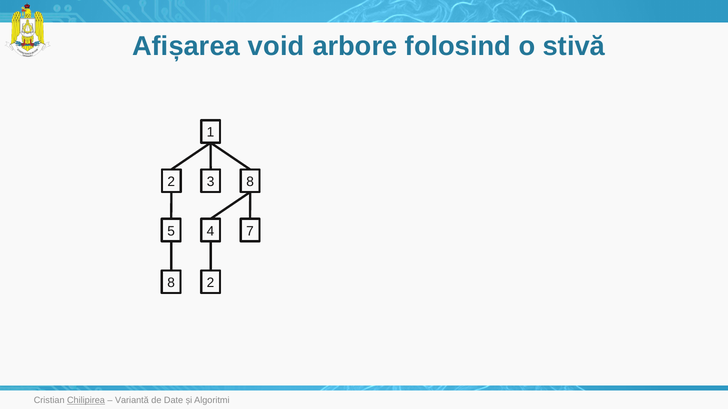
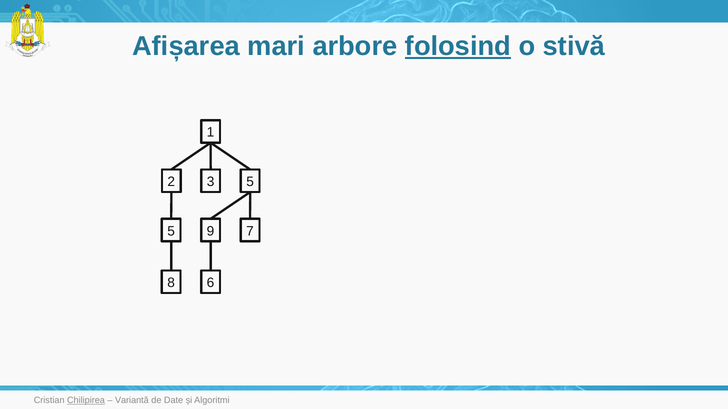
void: void -> mari
folosind underline: none -> present
3 8: 8 -> 5
4: 4 -> 9
8 2: 2 -> 6
